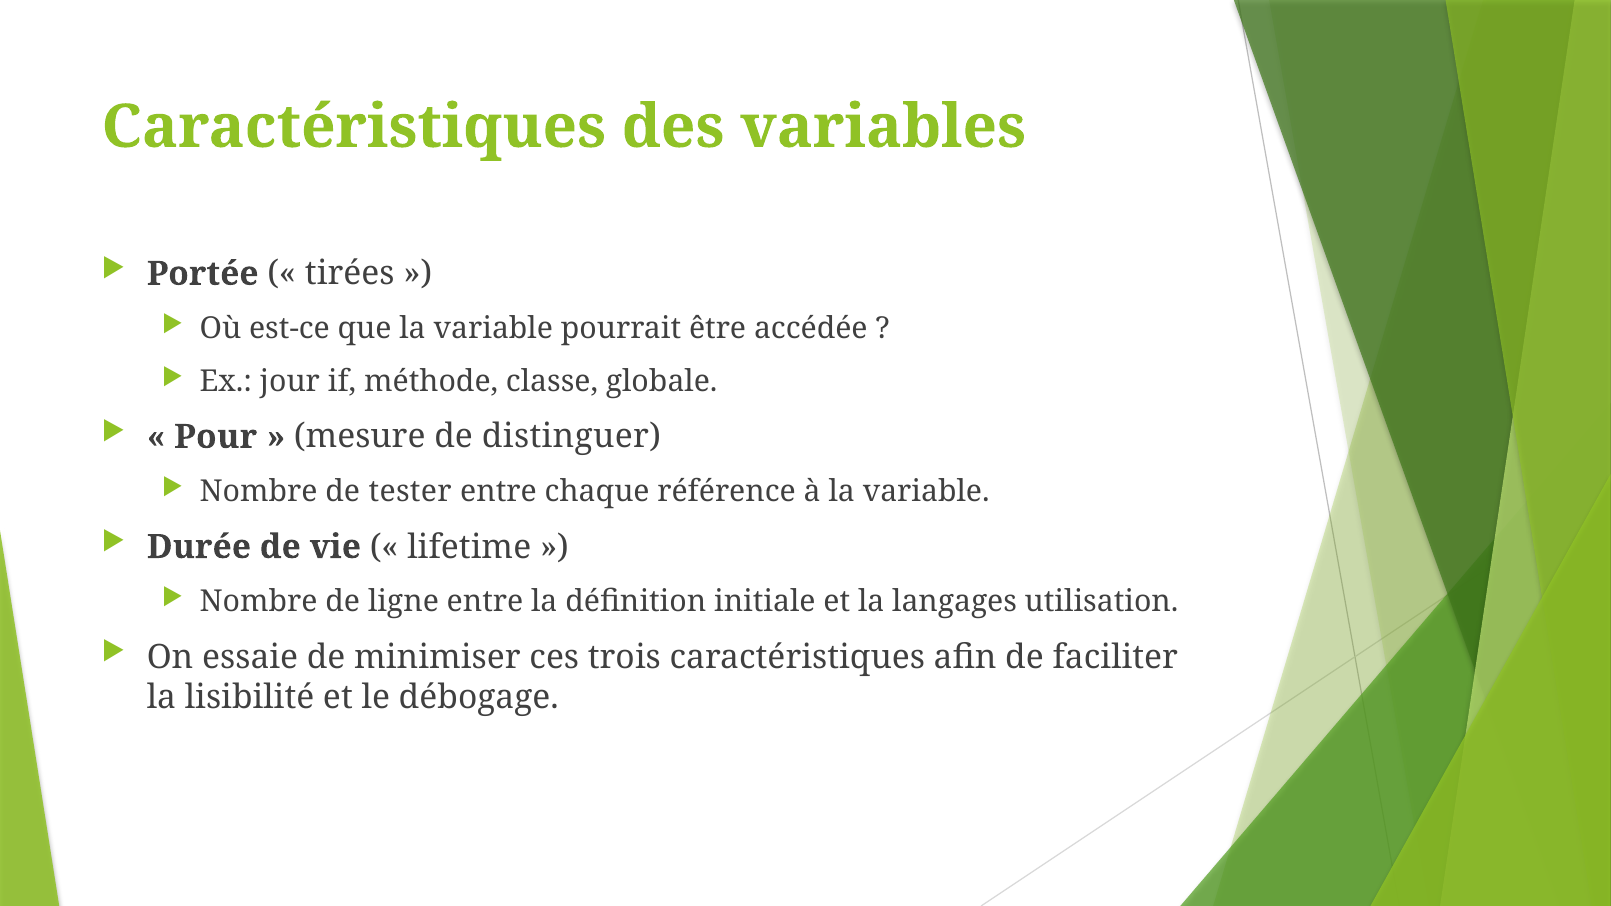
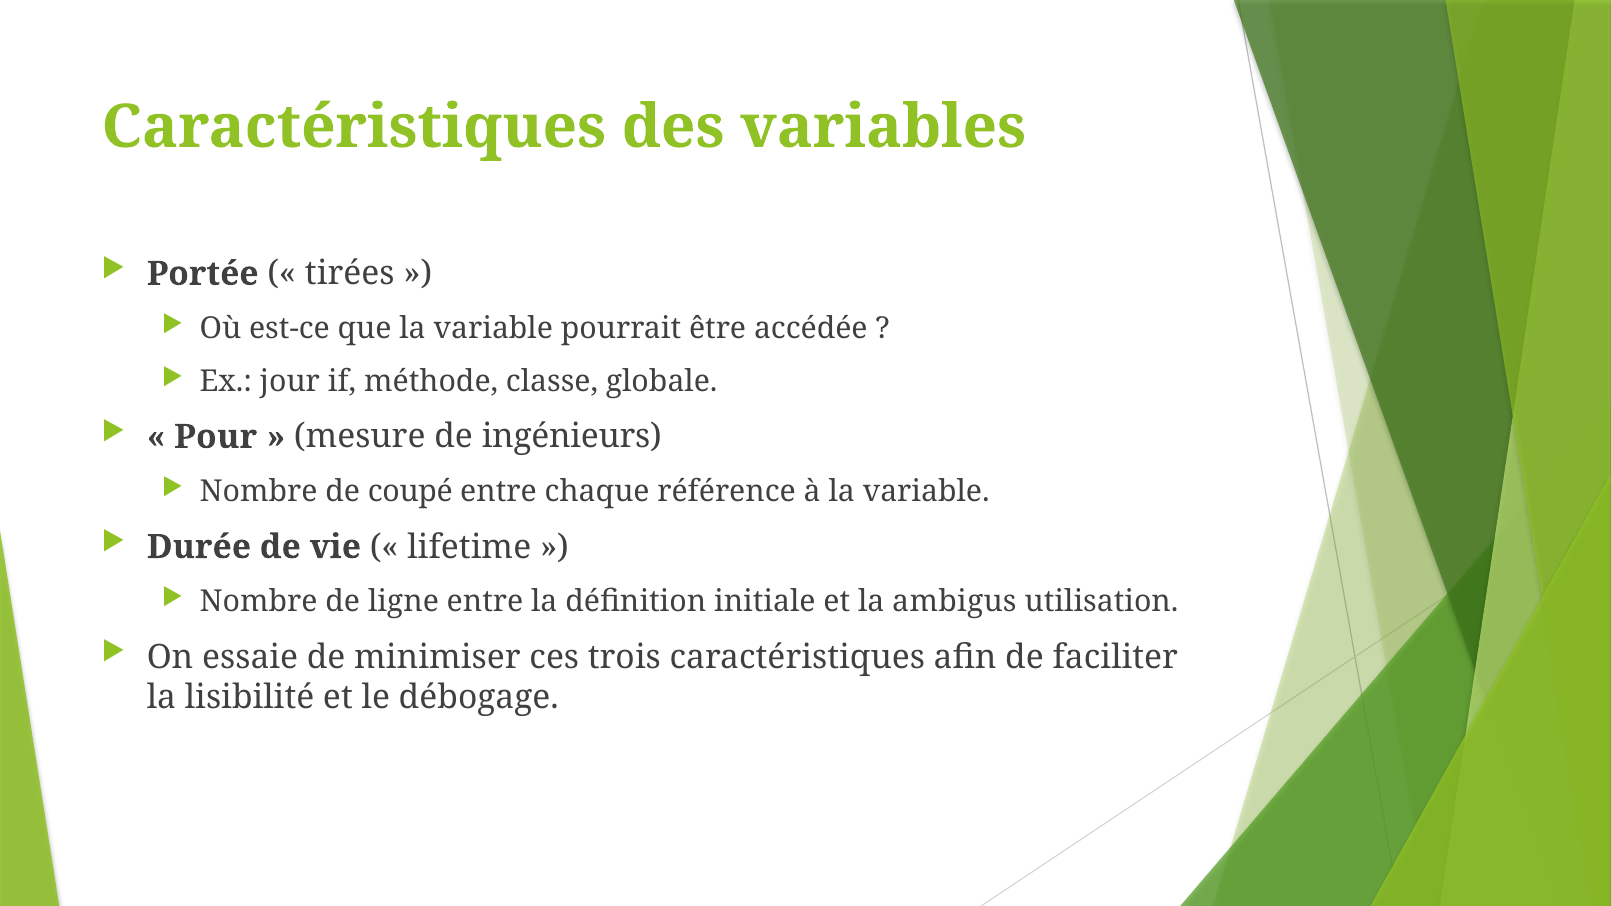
distinguer: distinguer -> ingénieurs
tester: tester -> coupé
langages: langages -> ambigus
